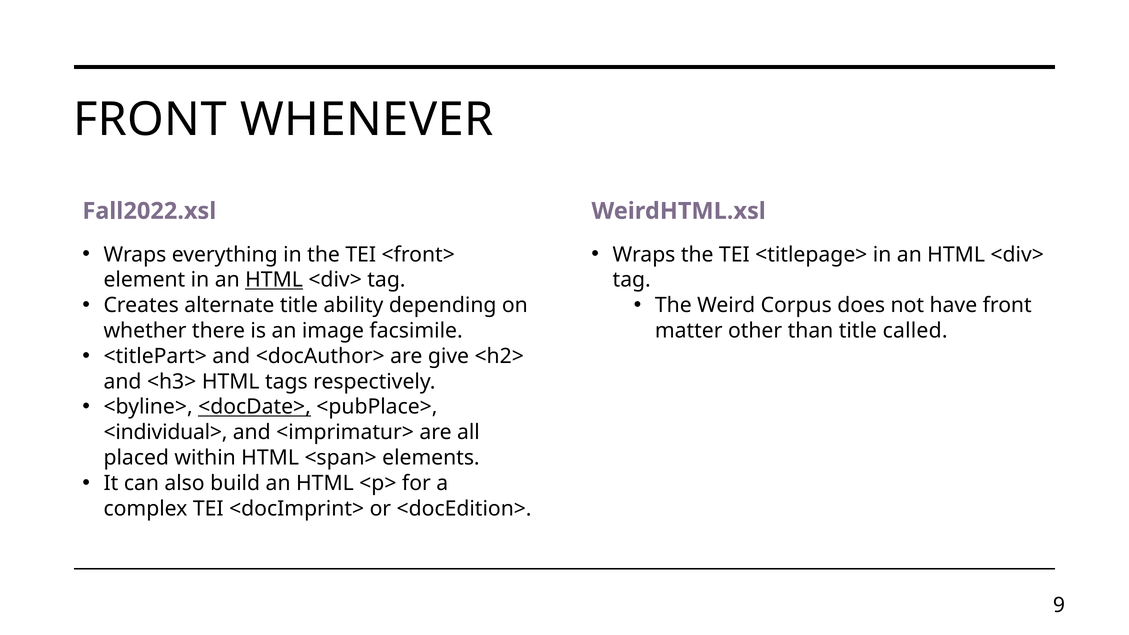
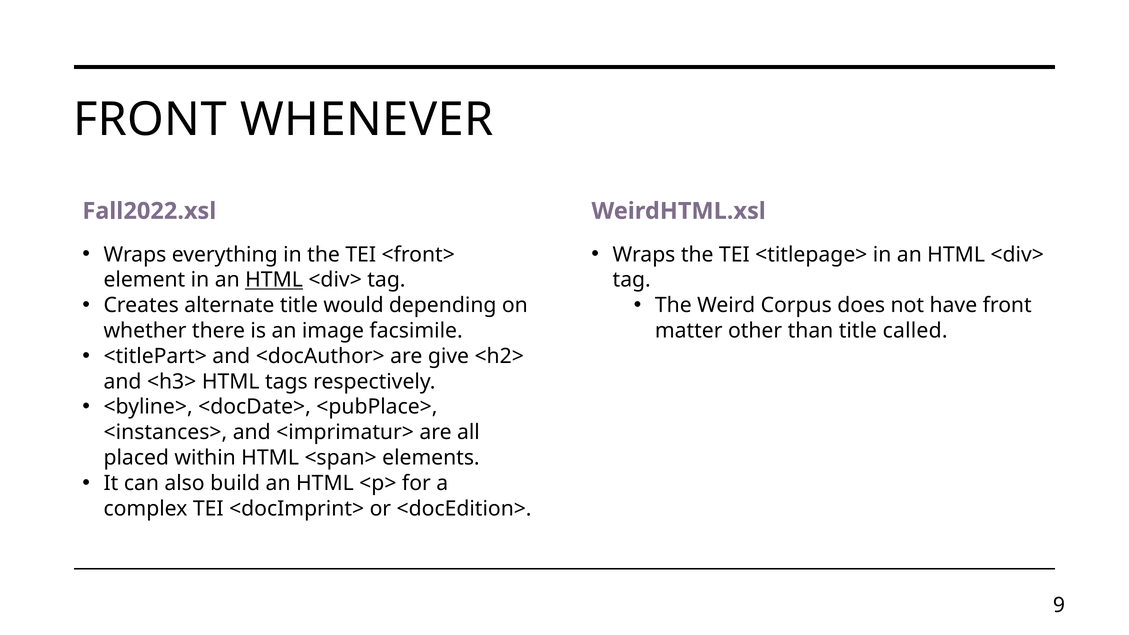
ability: ability -> would
<docDate> underline: present -> none
<individual>: <individual> -> <instances>
